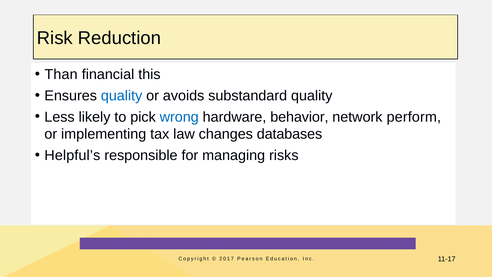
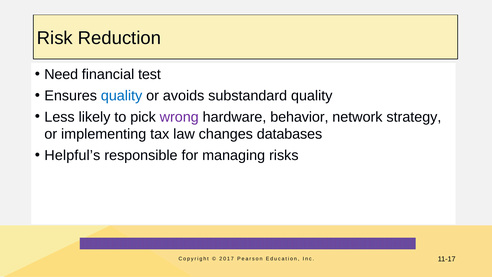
Than: Than -> Need
this: this -> test
wrong colour: blue -> purple
perform: perform -> strategy
